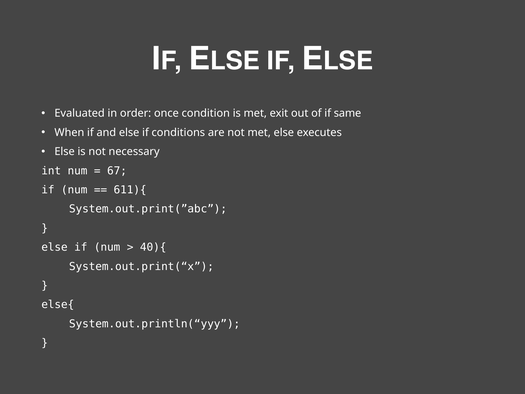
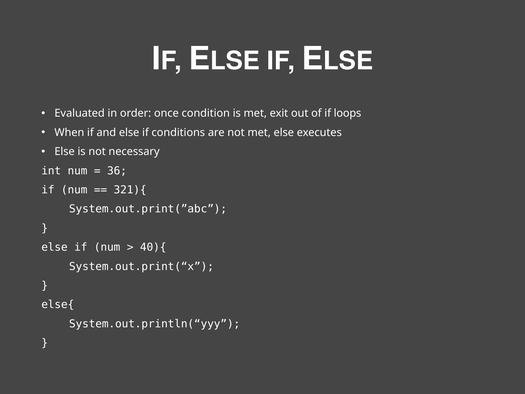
same: same -> loops
67: 67 -> 36
611){: 611){ -> 321){
